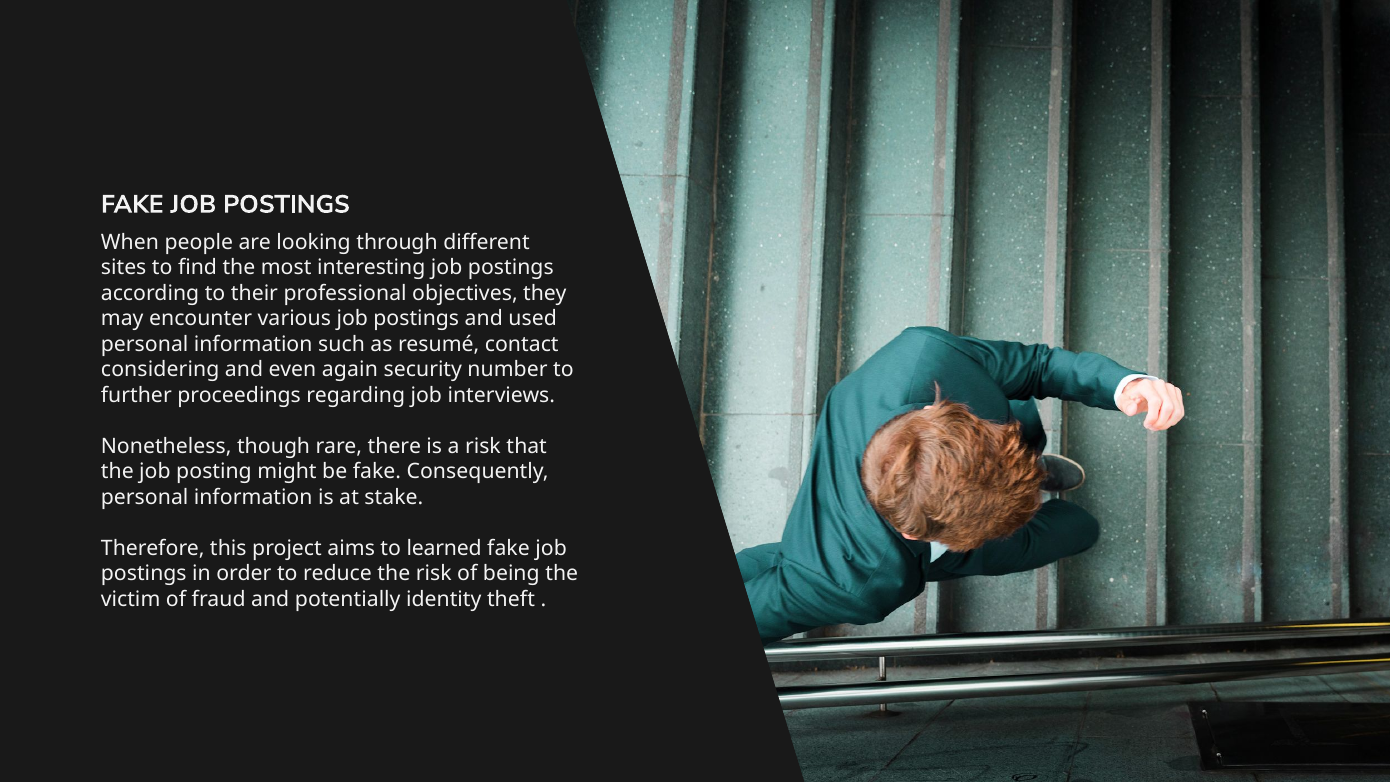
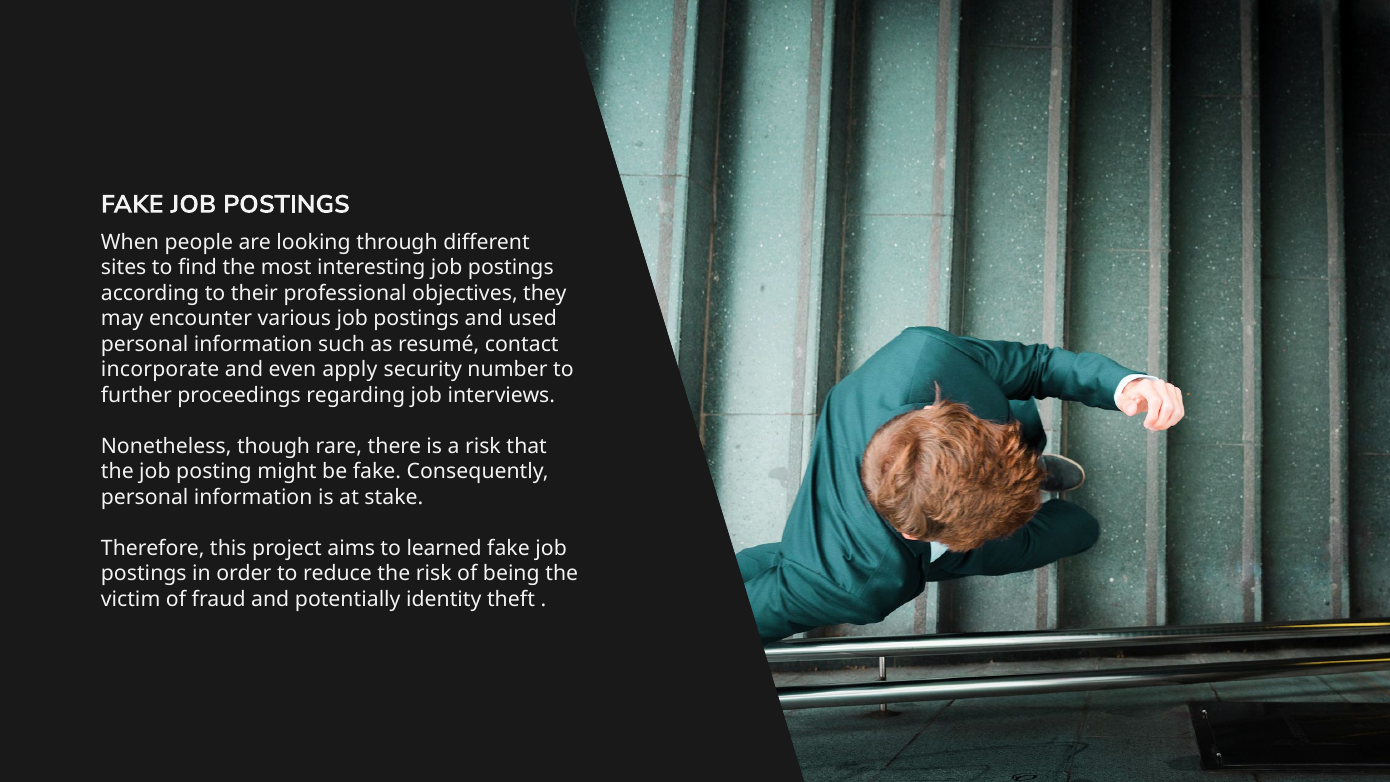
considering: considering -> incorporate
again: again -> apply
